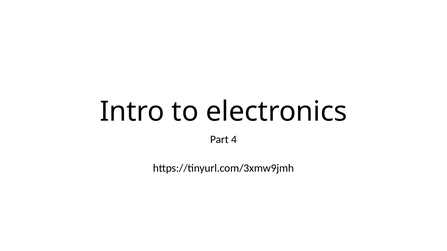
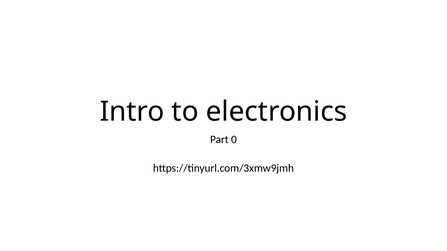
4: 4 -> 0
